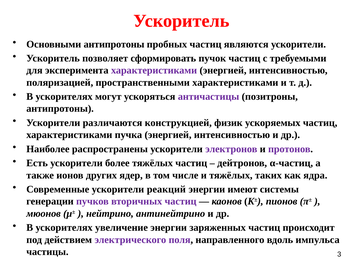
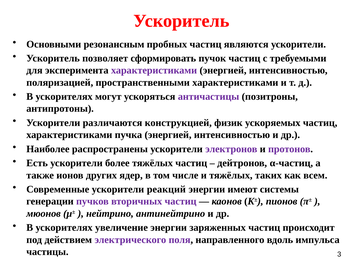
Основными антипротоны: антипротоны -> резонансным
ядра: ядра -> всем
